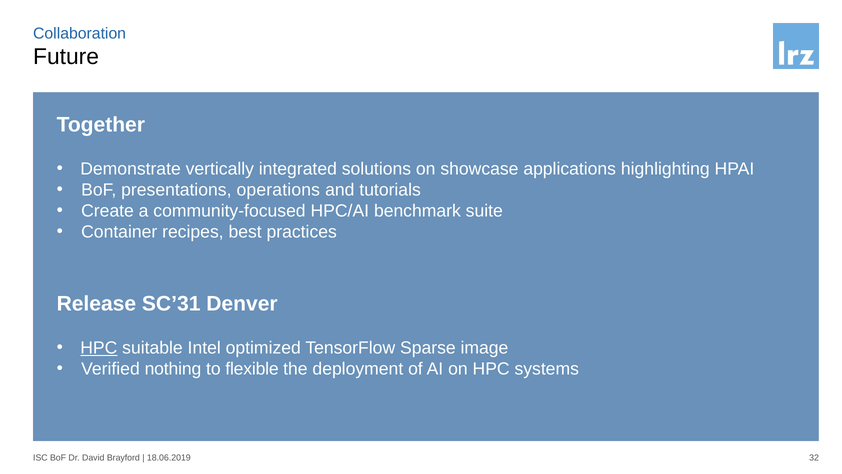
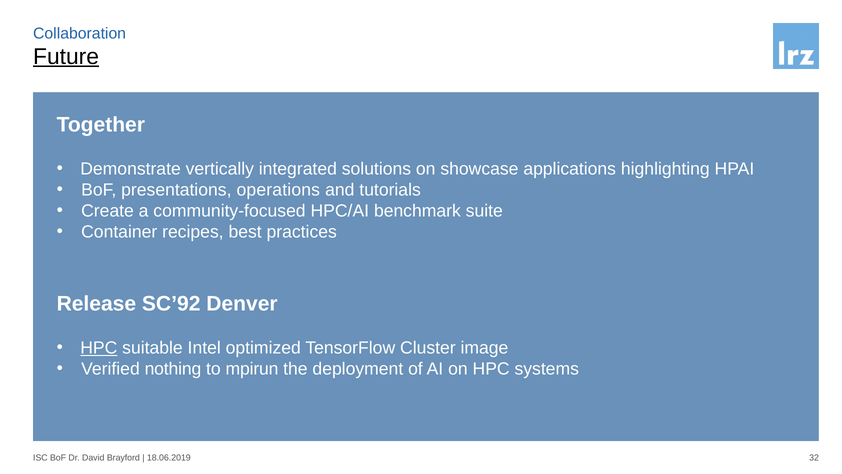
Future underline: none -> present
SC’31: SC’31 -> SC’92
Sparse: Sparse -> Cluster
flexible: flexible -> mpirun
